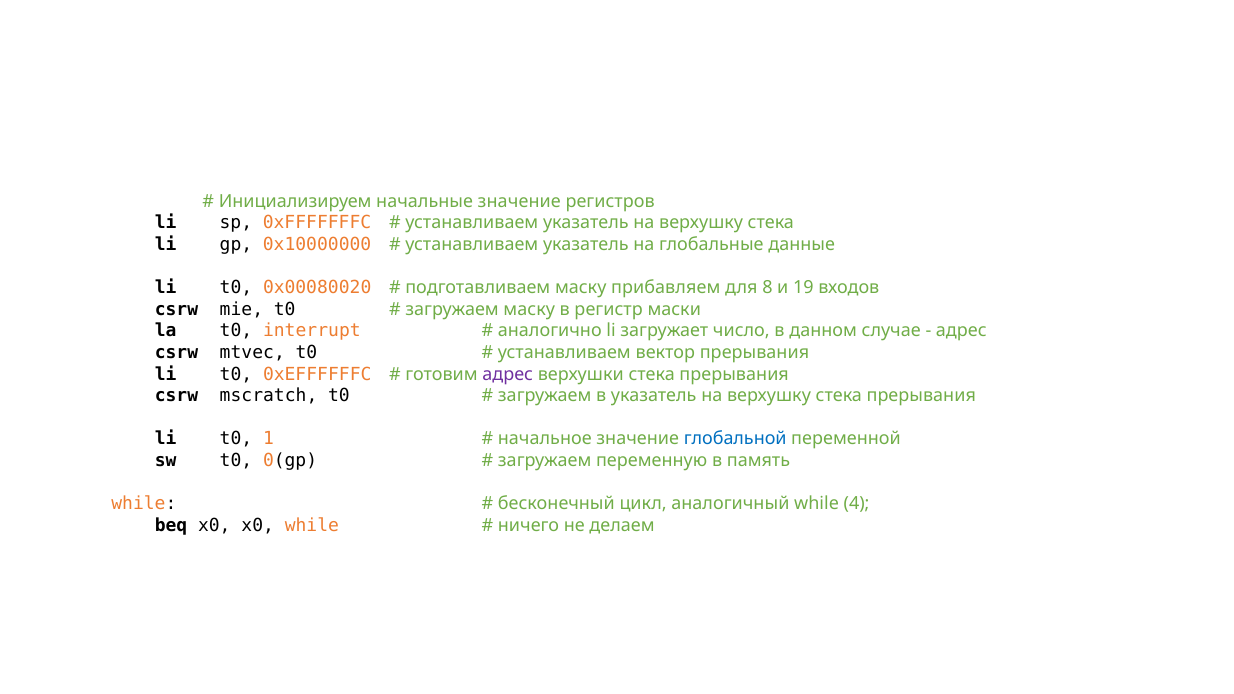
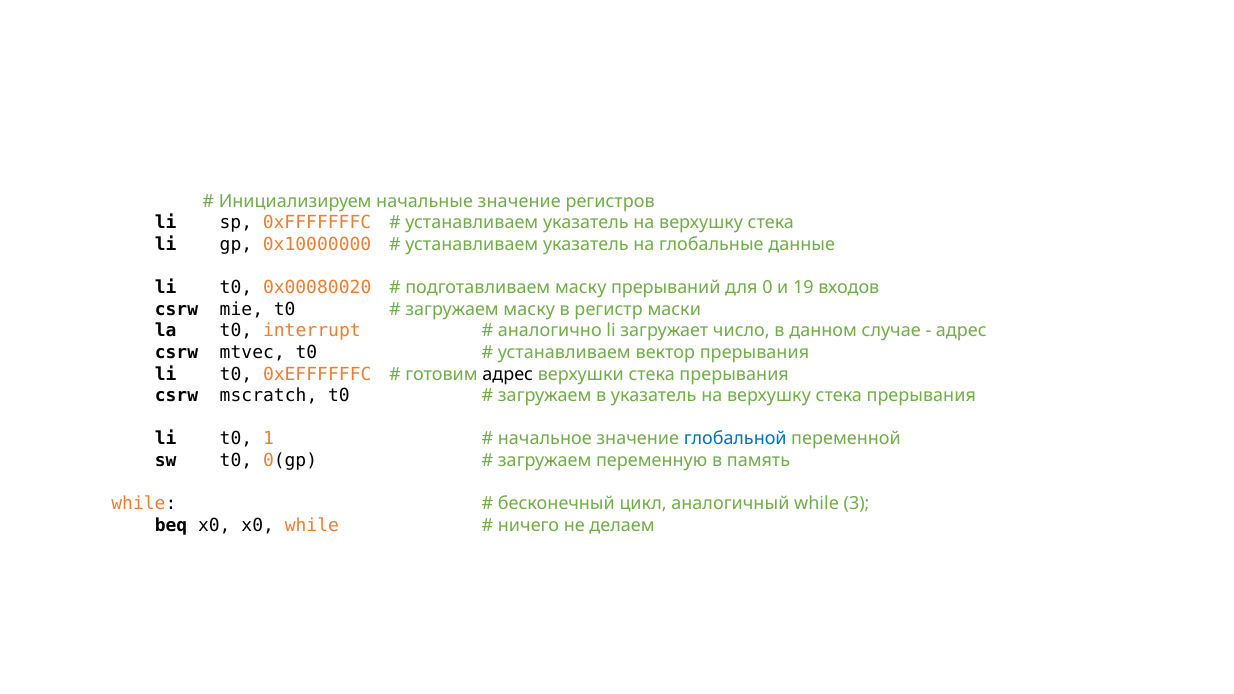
прибавляем: прибавляем -> прерываний
8: 8 -> 0
адрес at (508, 374) colour: purple -> black
4: 4 -> 3
